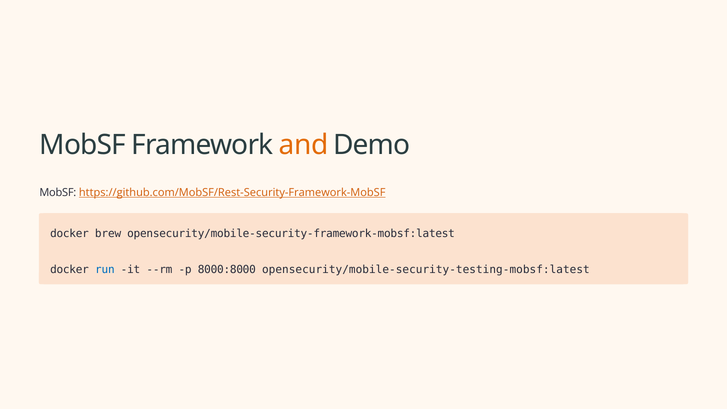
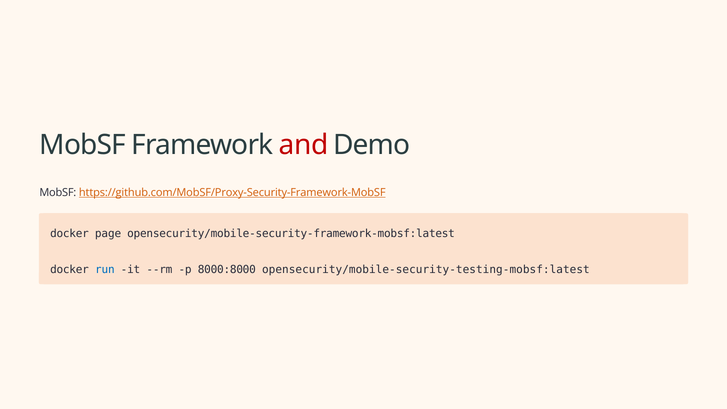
and colour: orange -> red
https://github.com/MobSF/Rest-Security-Framework-MobSF: https://github.com/MobSF/Rest-Security-Framework-MobSF -> https://github.com/MobSF/Proxy-Security-Framework-MobSF
brew: brew -> page
